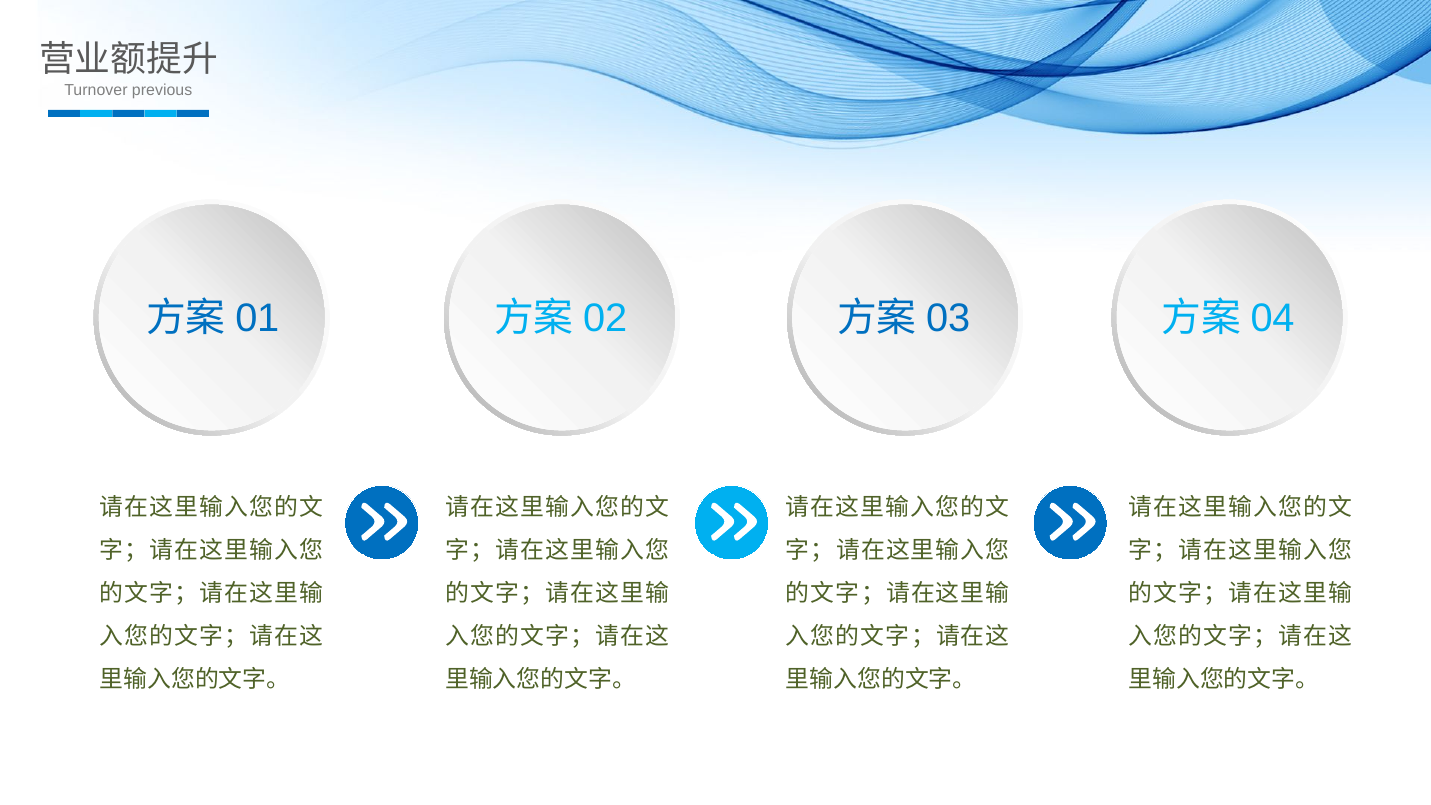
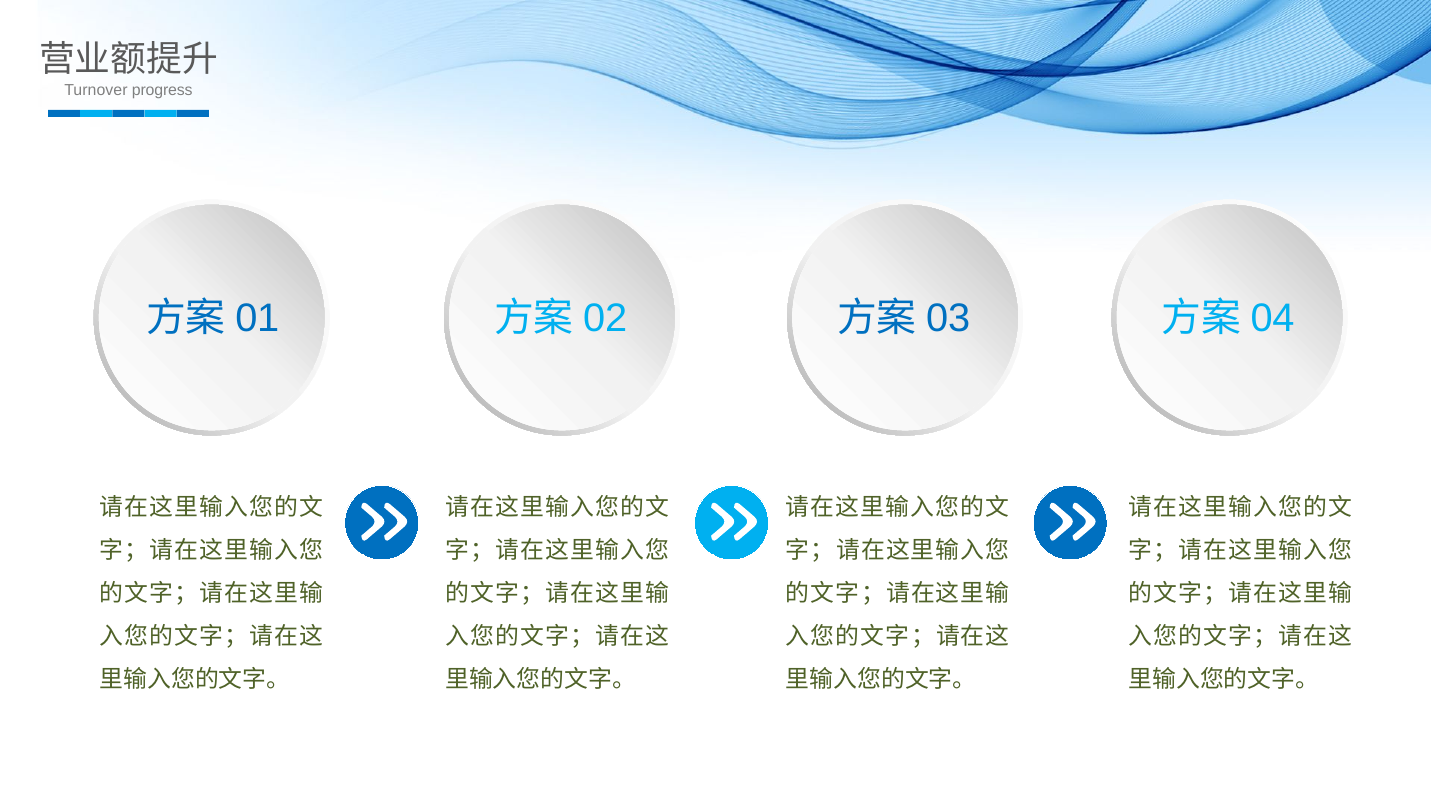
previous: previous -> progress
